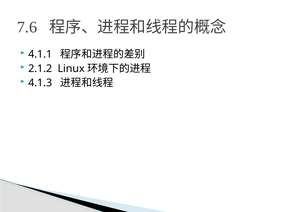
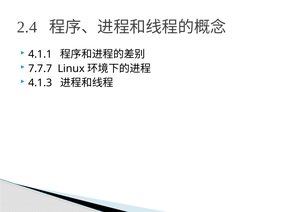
7.6: 7.6 -> 2.4
2.1.2: 2.1.2 -> 7.7.7
